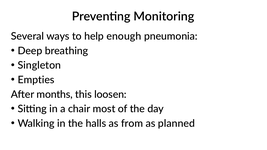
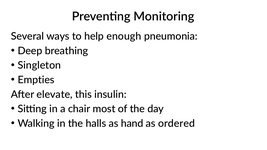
months: months -> elevate
loosen: loosen -> insulin
from: from -> hand
planned: planned -> ordered
